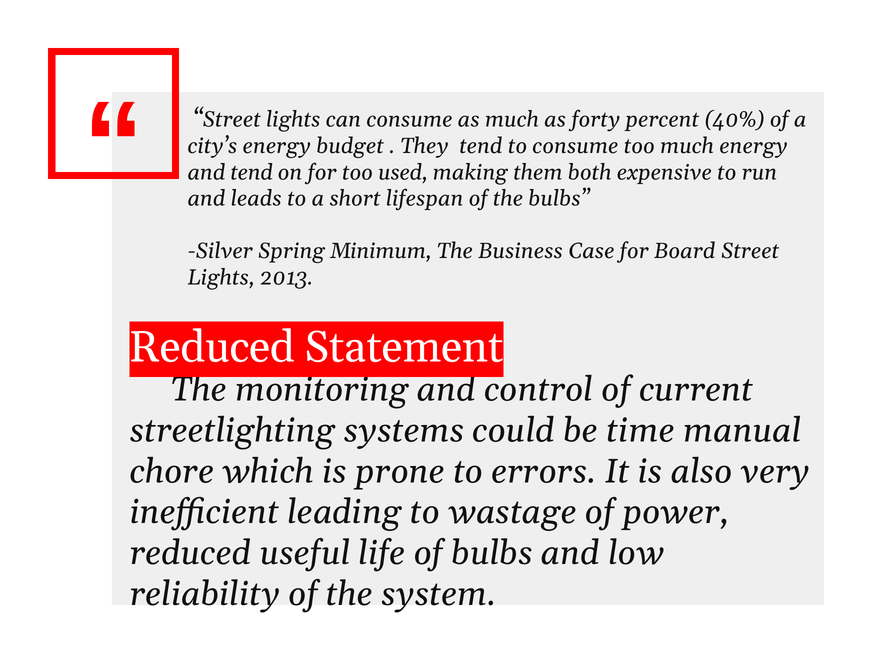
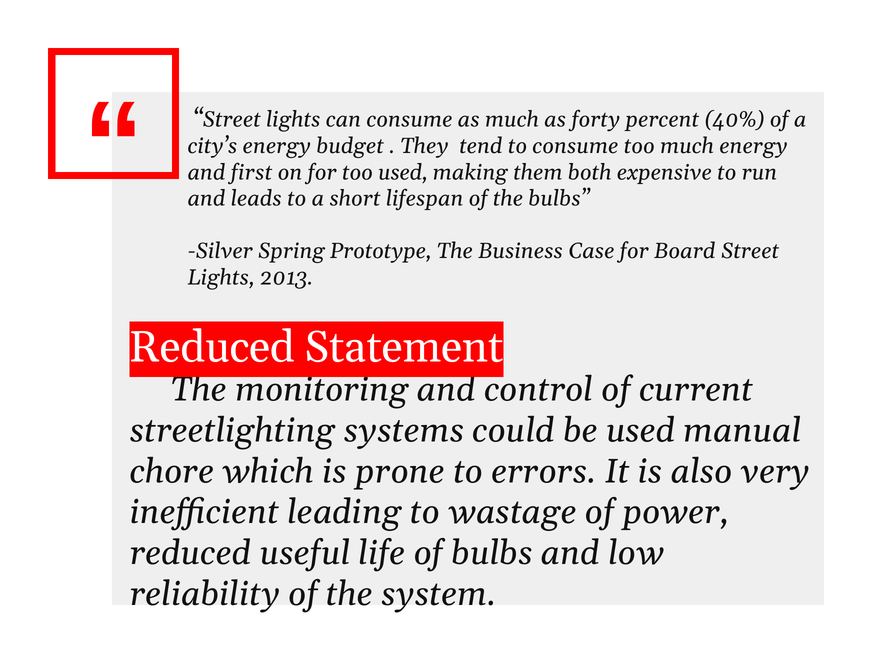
and tend: tend -> first
Minimum: Minimum -> Prototype
be time: time -> used
